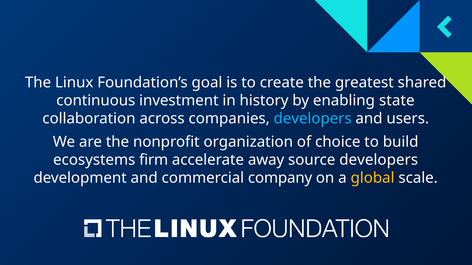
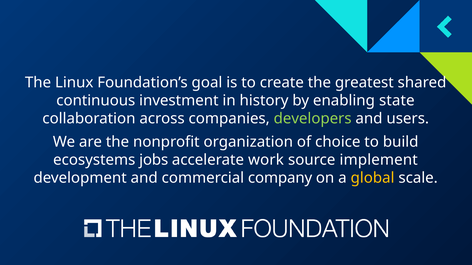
developers at (313, 119) colour: light blue -> light green
firm: firm -> jobs
away: away -> work
source developers: developers -> implement
